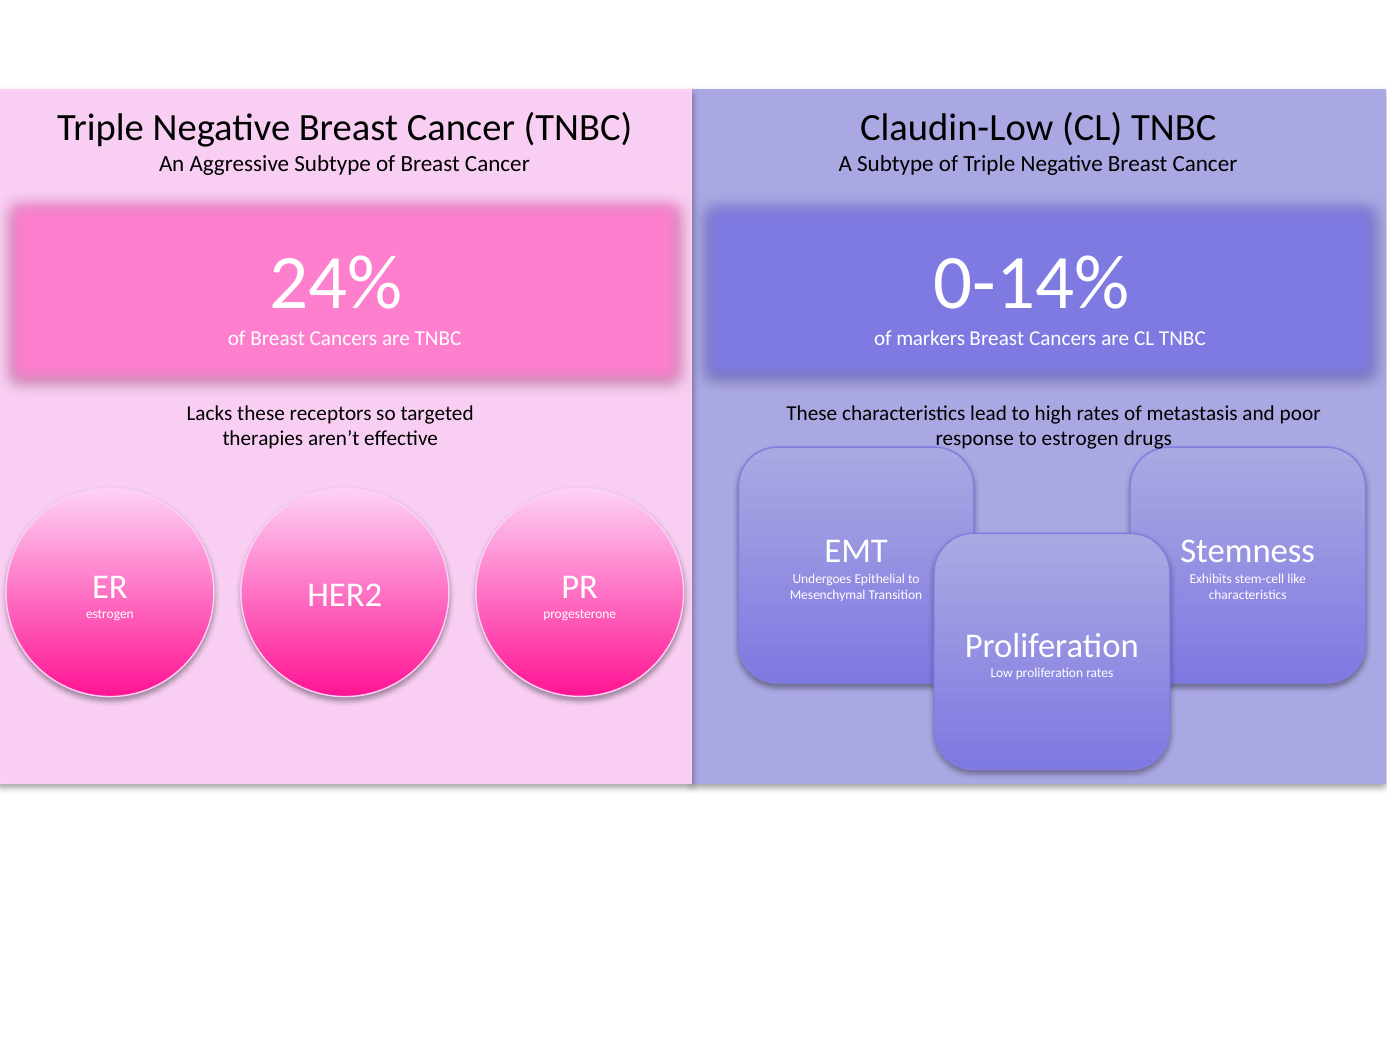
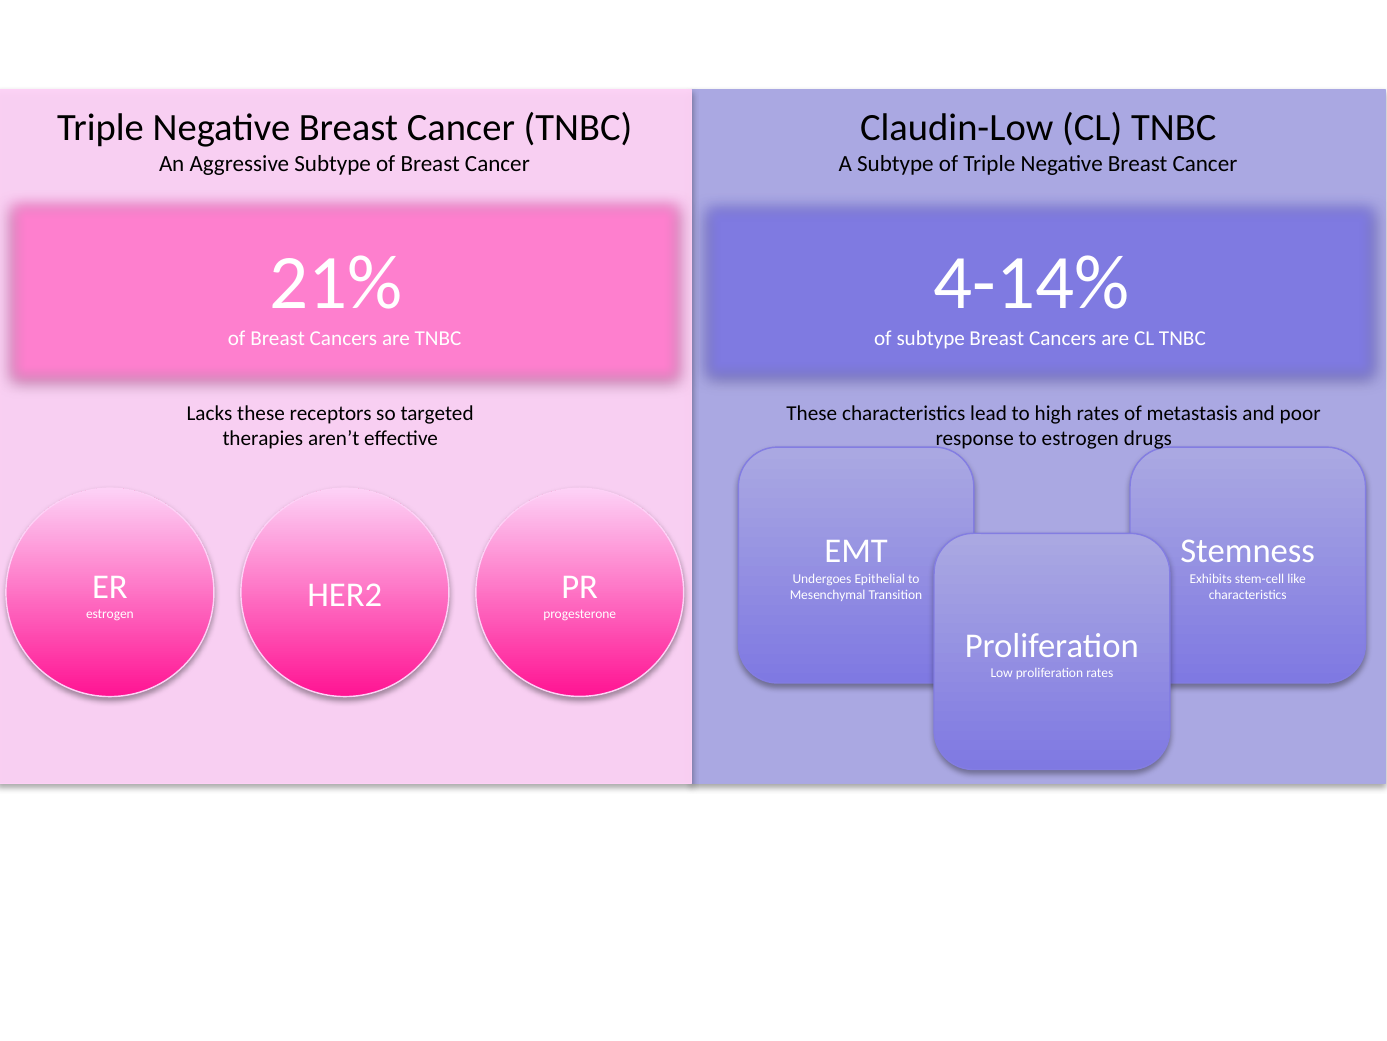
24%: 24% -> 21%
0-14%: 0-14% -> 4-14%
of markers: markers -> subtype
